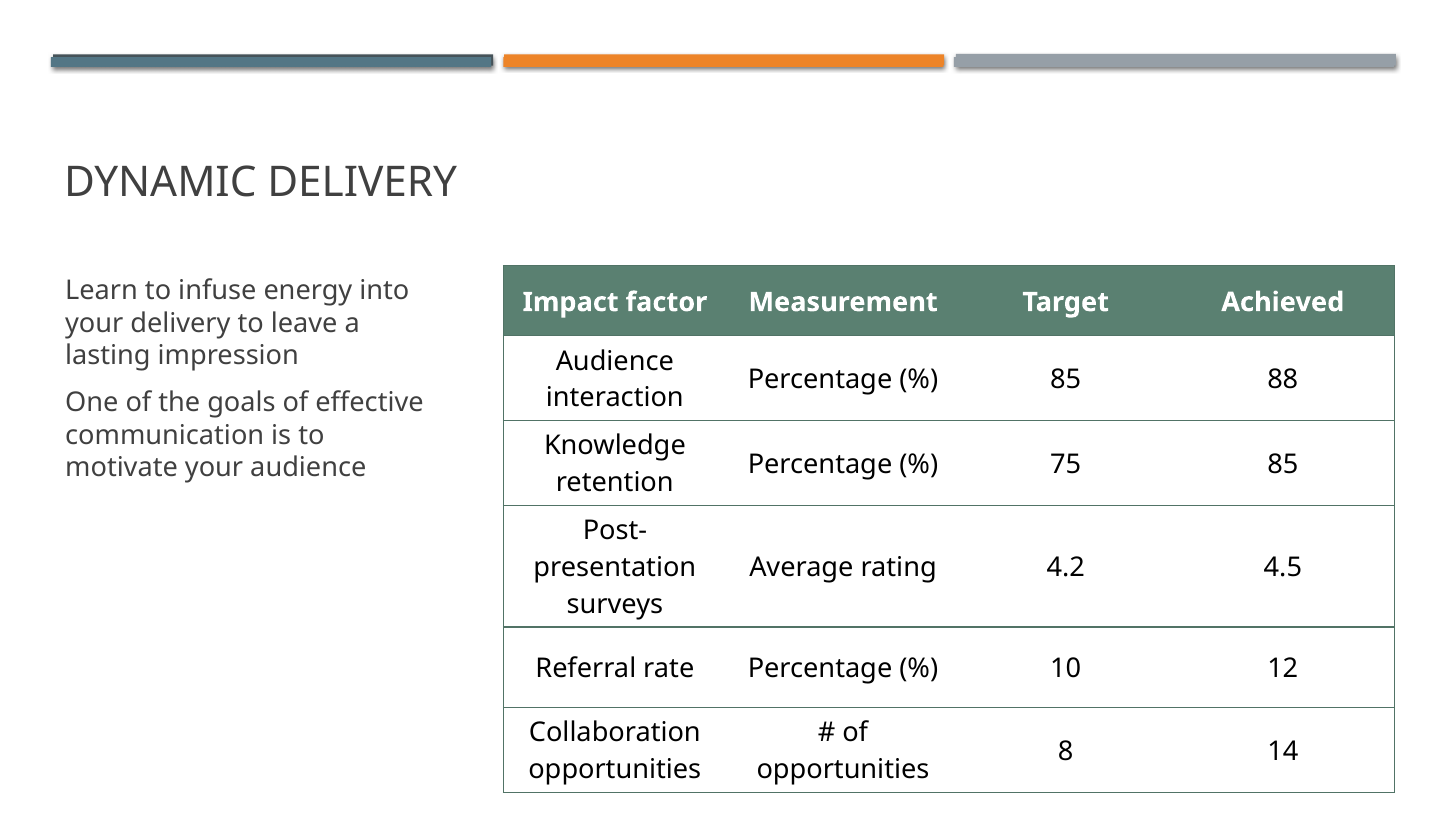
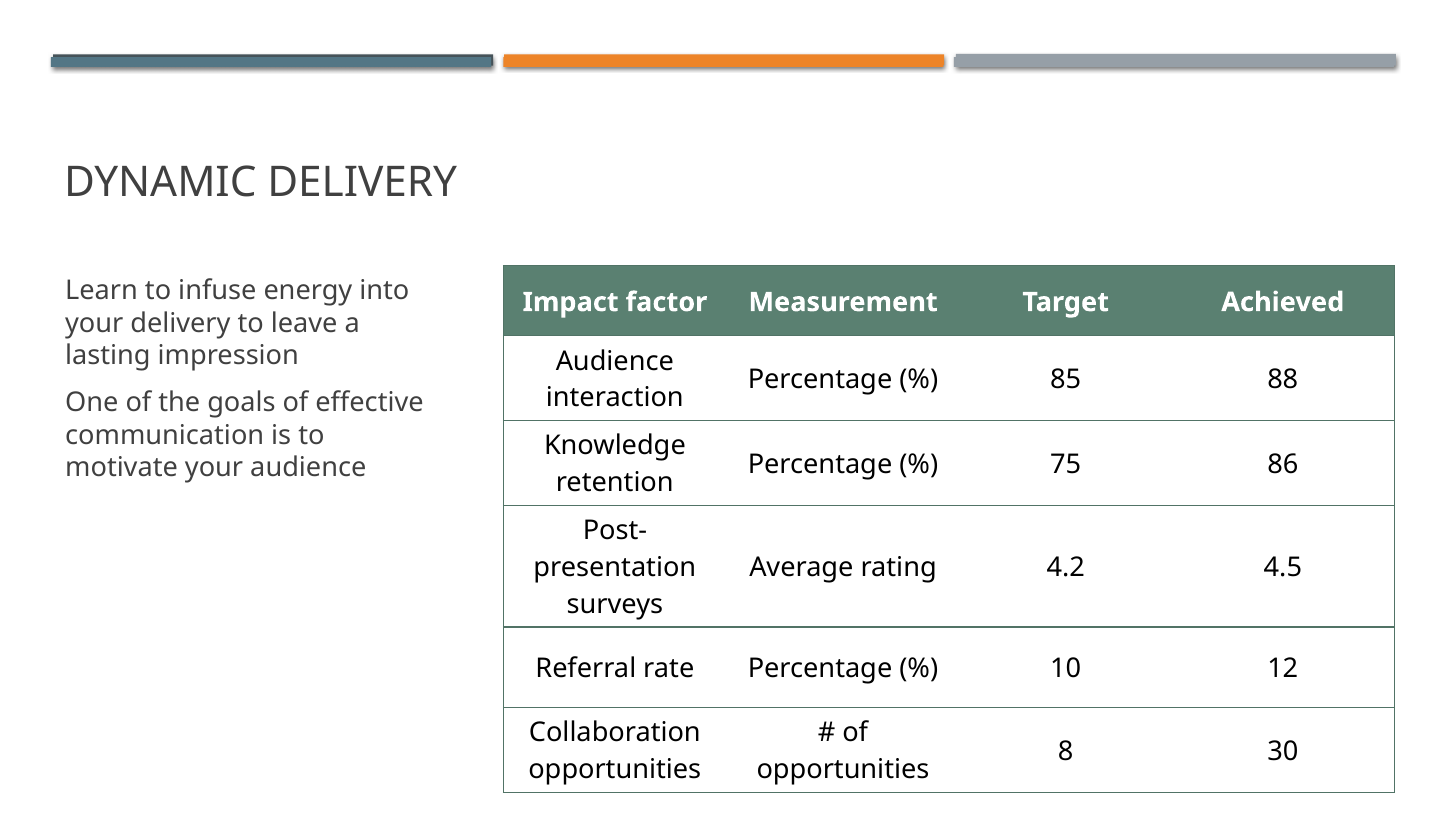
75 85: 85 -> 86
14: 14 -> 30
